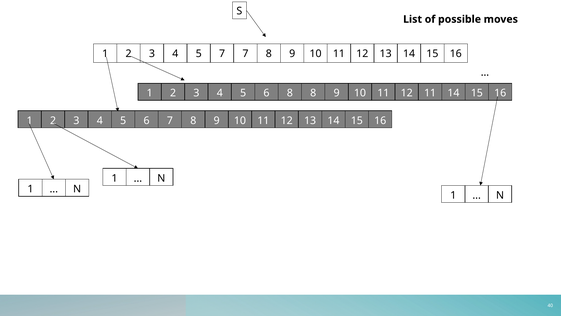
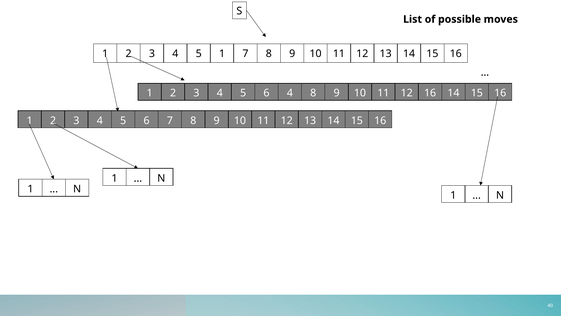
5 7: 7 -> 1
6 8: 8 -> 4
12 11: 11 -> 16
